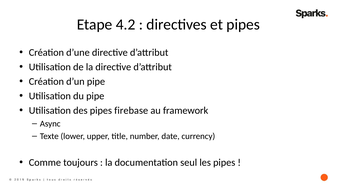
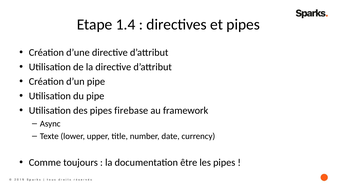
4.2: 4.2 -> 1.4
seul: seul -> être
